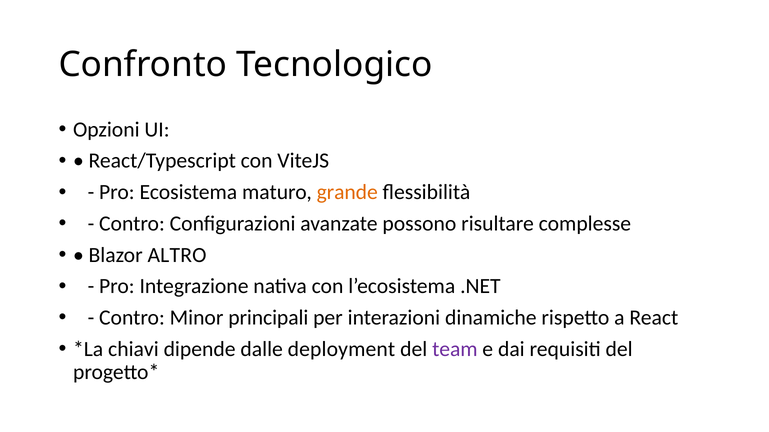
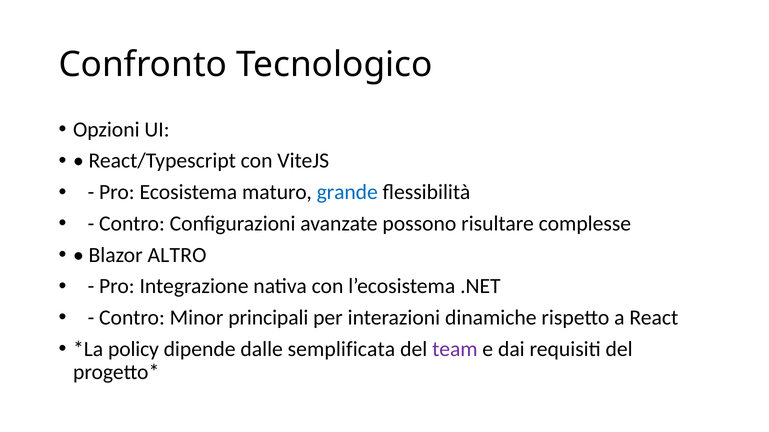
grande colour: orange -> blue
chiavi: chiavi -> policy
deployment: deployment -> semplificata
